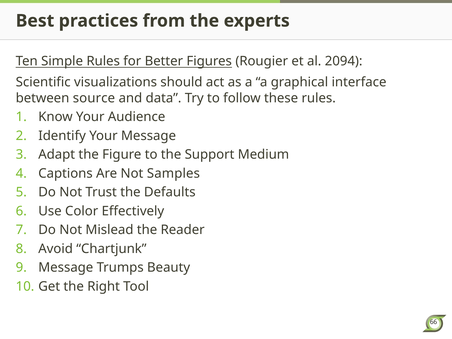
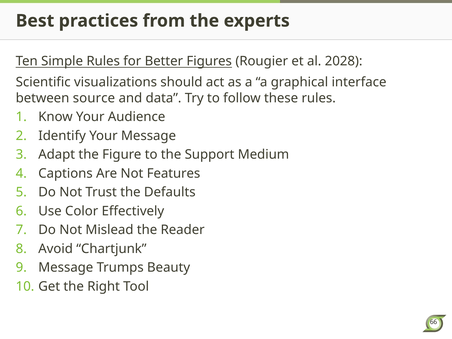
2094: 2094 -> 2028
Samples: Samples -> Features
